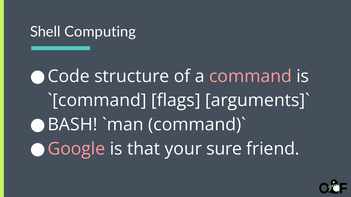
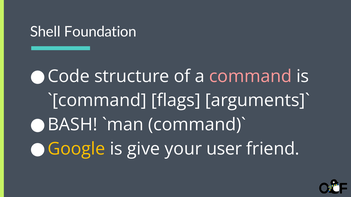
Computing: Computing -> Foundation
Google colour: pink -> yellow
that: that -> give
sure: sure -> user
